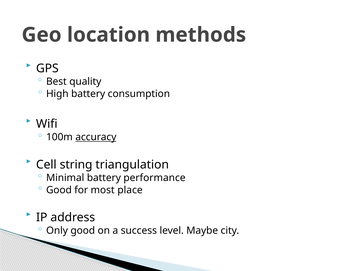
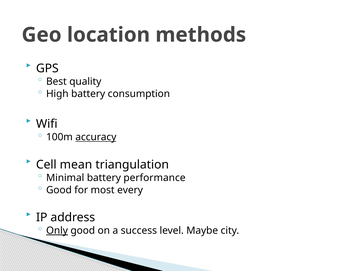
string: string -> mean
place: place -> every
Only underline: none -> present
